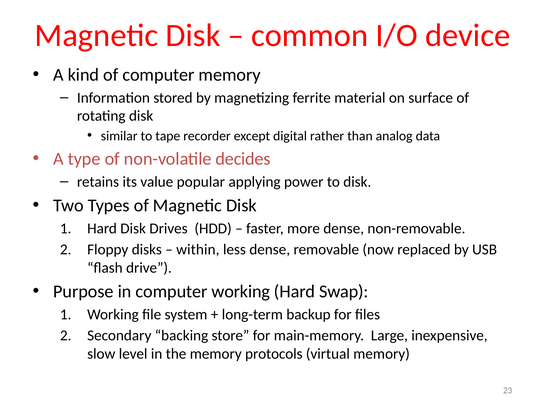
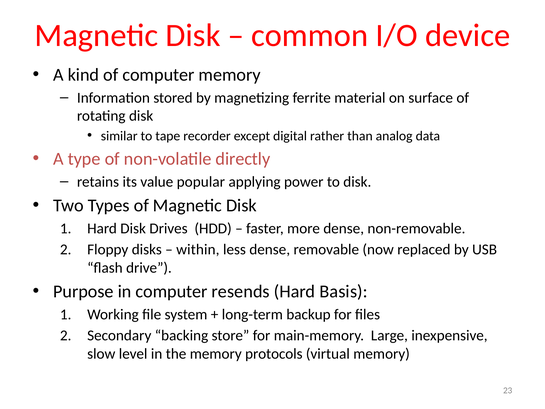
decides: decides -> directly
computer working: working -> resends
Swap: Swap -> Basis
